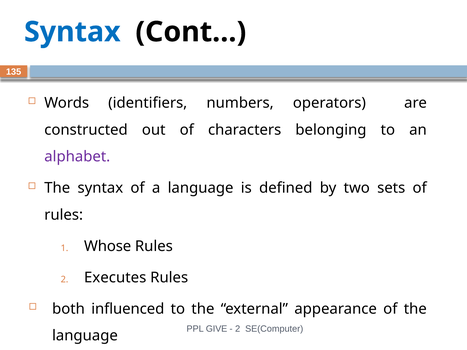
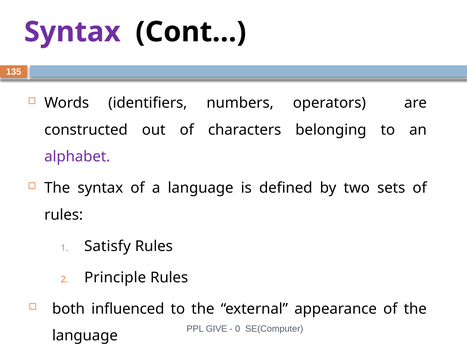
Syntax at (72, 32) colour: blue -> purple
Whose: Whose -> Satisfy
Executes: Executes -> Principle
2 at (238, 329): 2 -> 0
